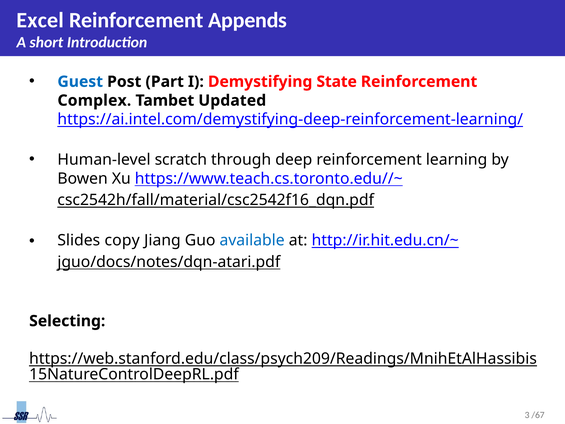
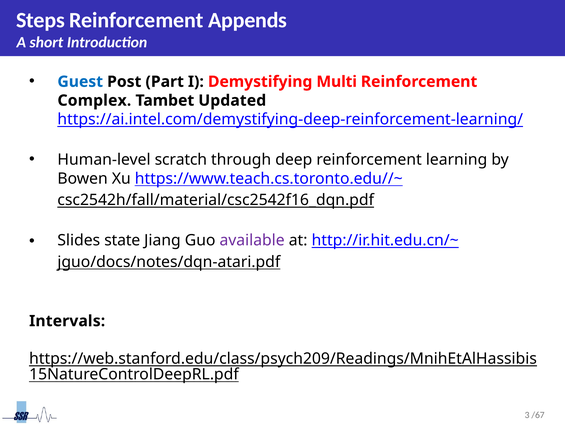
Excel: Excel -> Steps
State: State -> Multi
copy: copy -> state
available colour: blue -> purple
Selecting: Selecting -> Intervals
